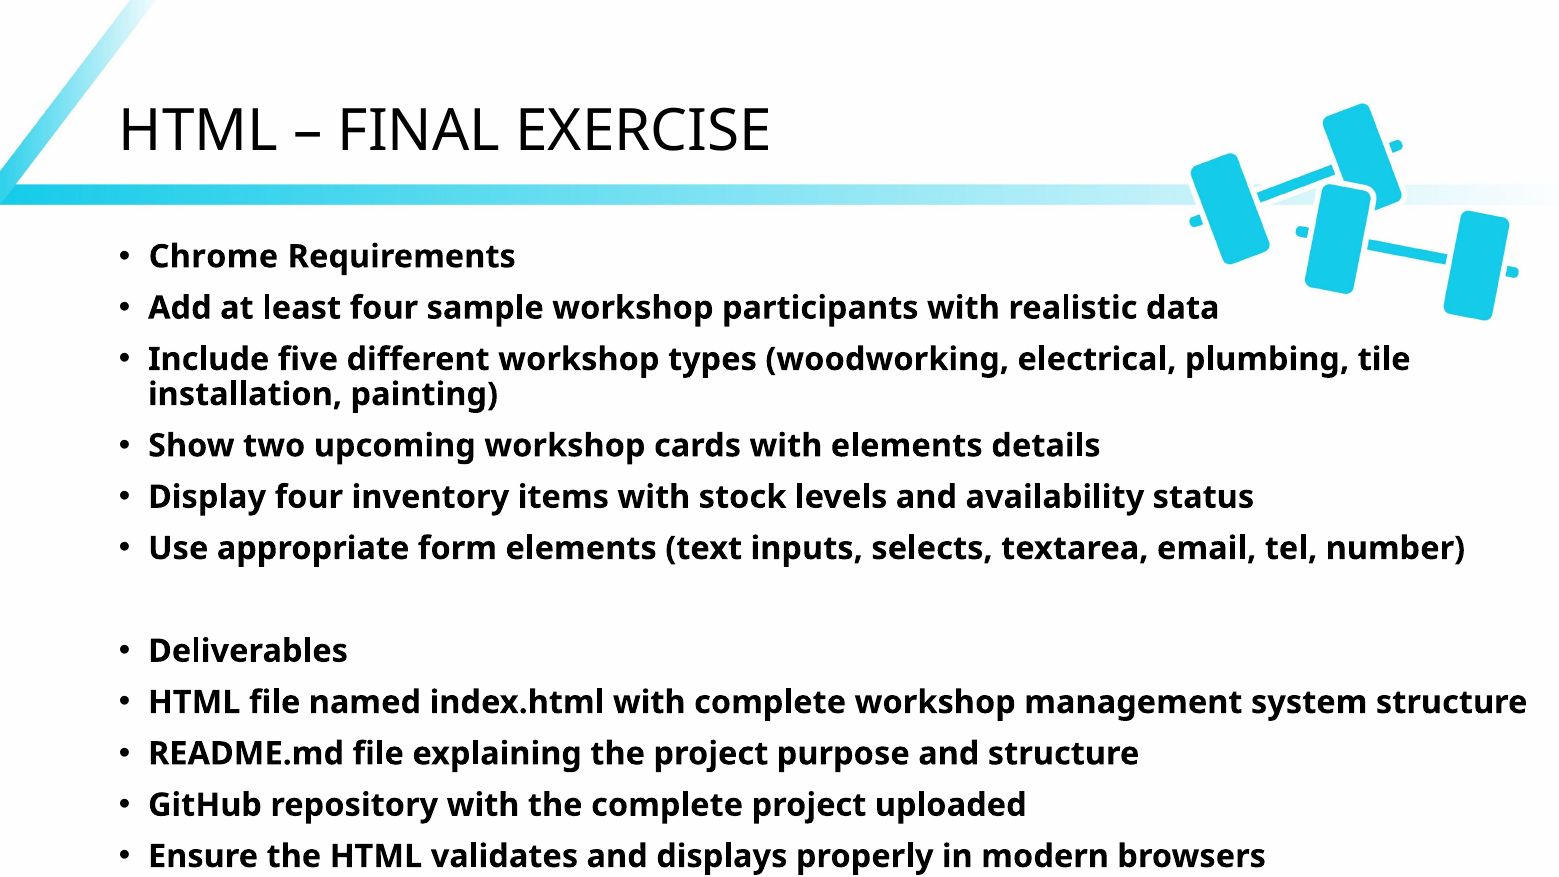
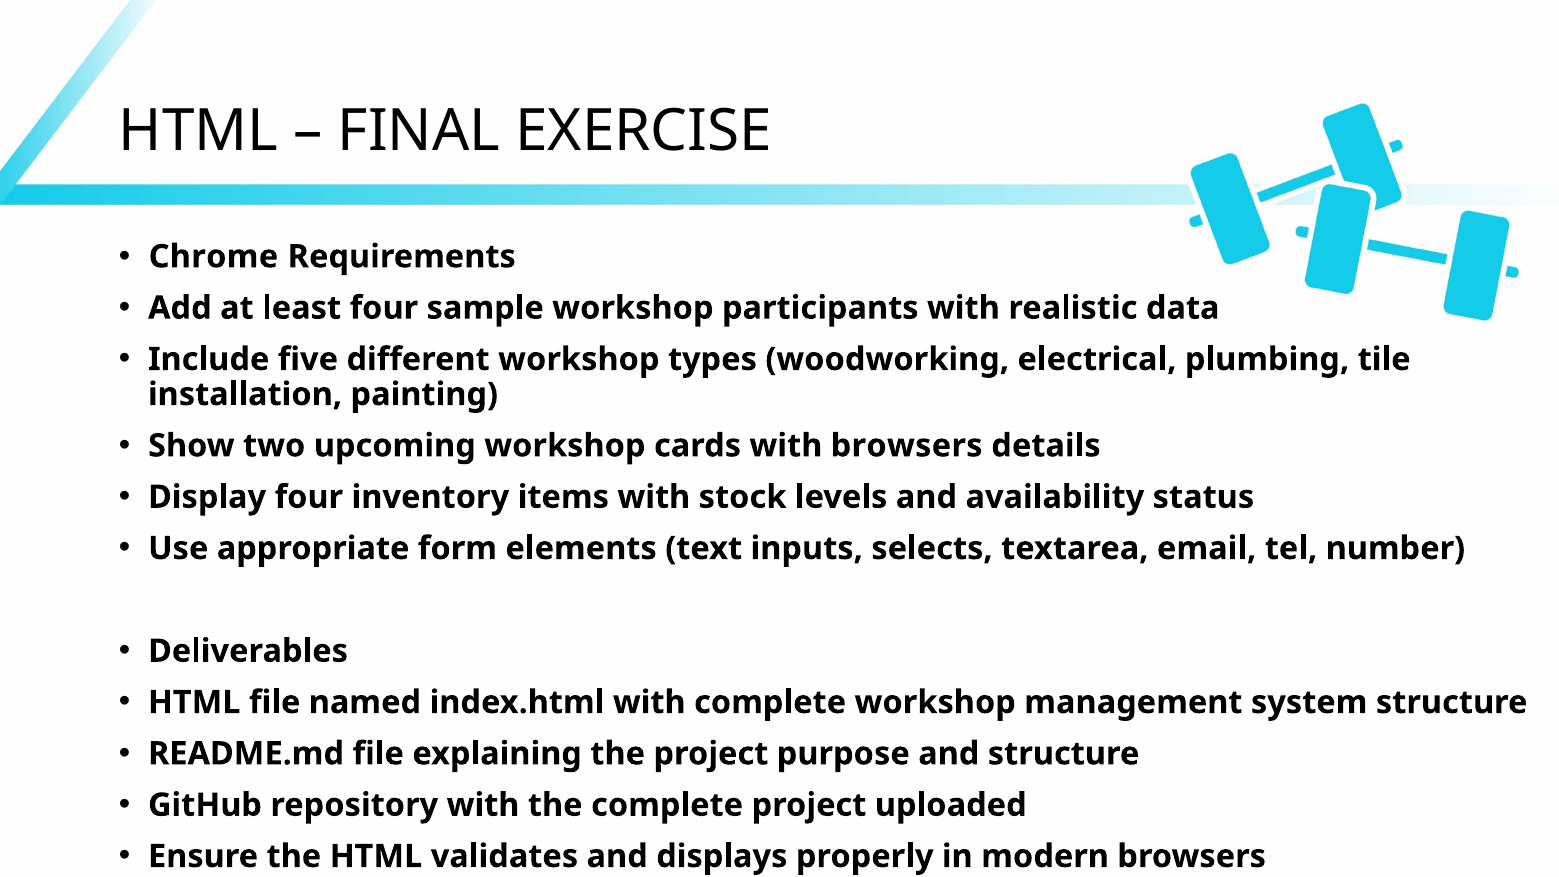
with elements: elements -> browsers
